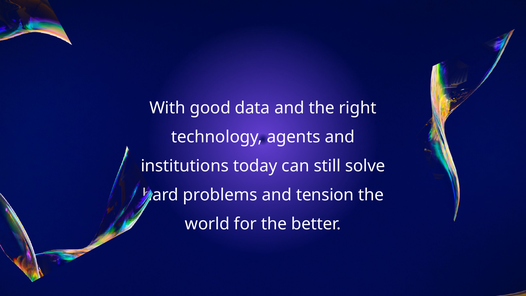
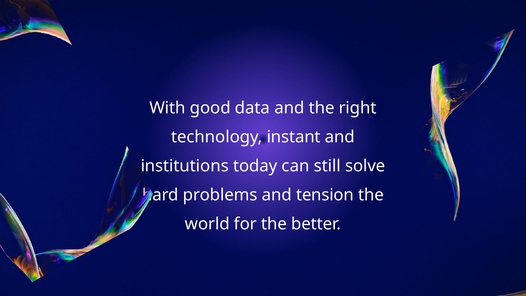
agents: agents -> instant
